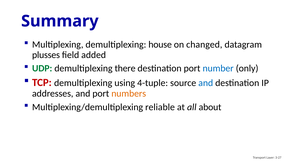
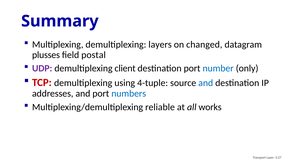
house: house -> layers
added: added -> postal
UDP colour: green -> purple
there: there -> client
numbers colour: orange -> blue
about: about -> works
